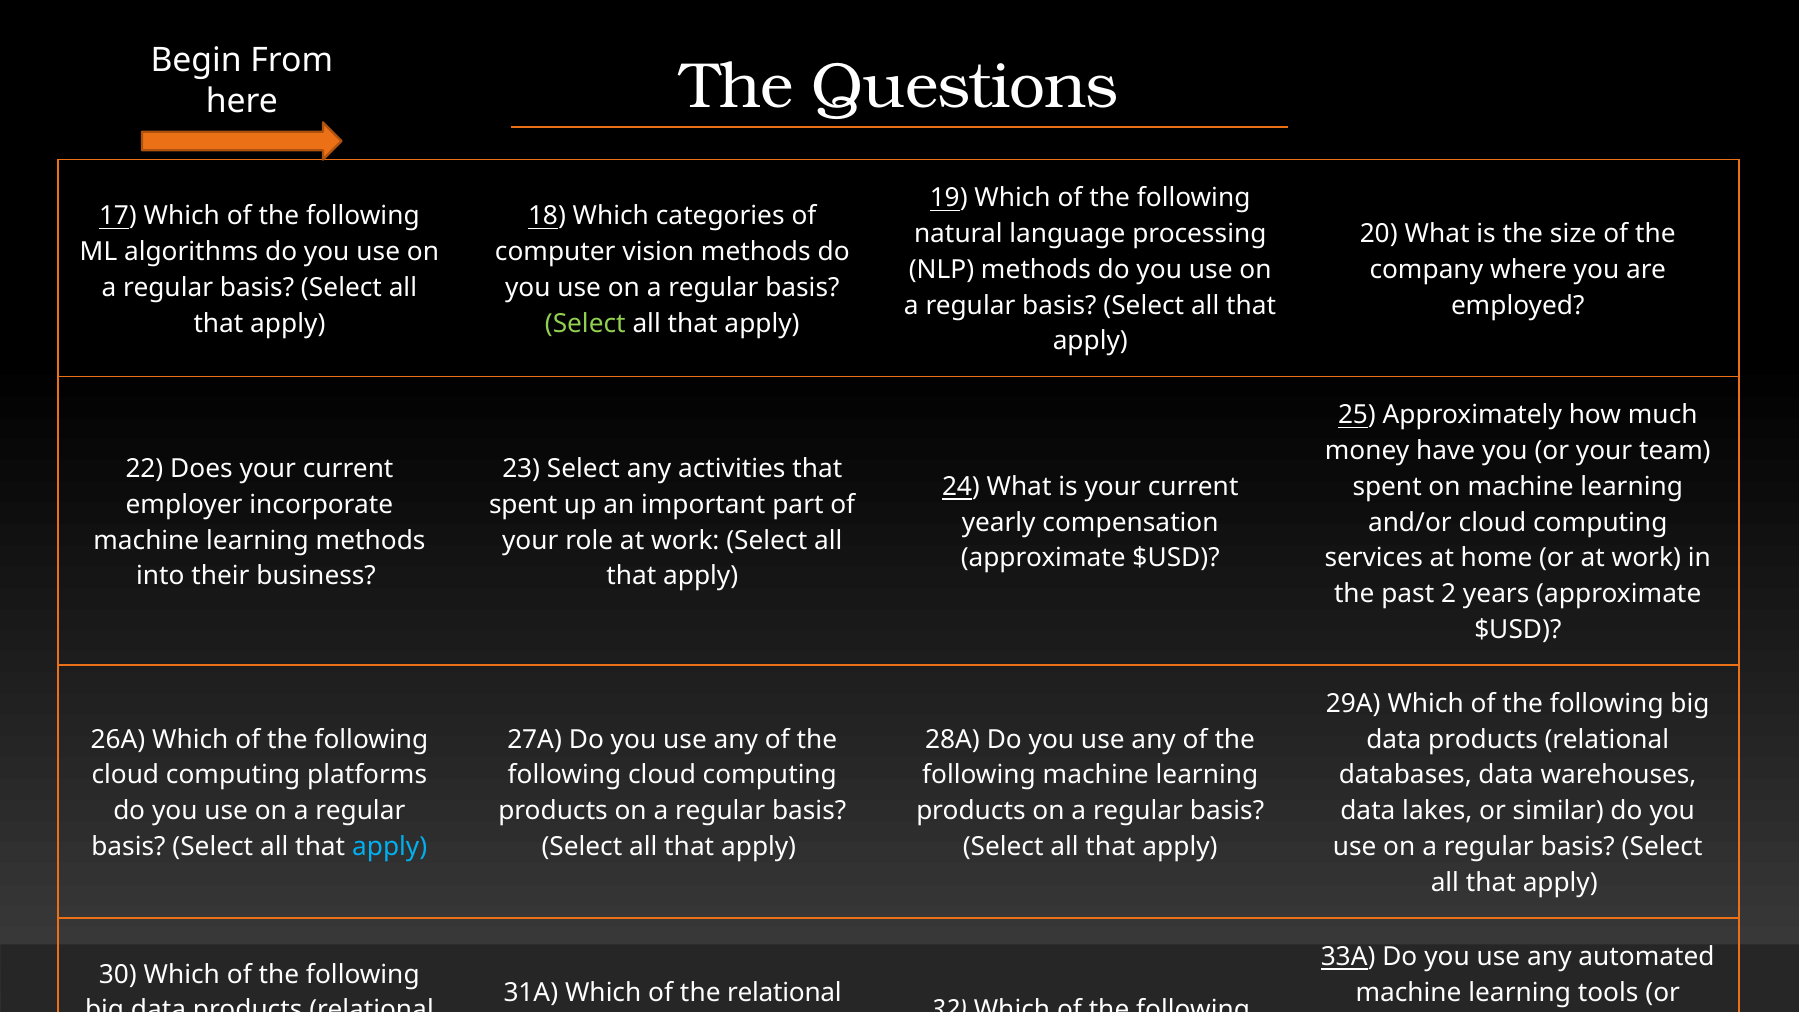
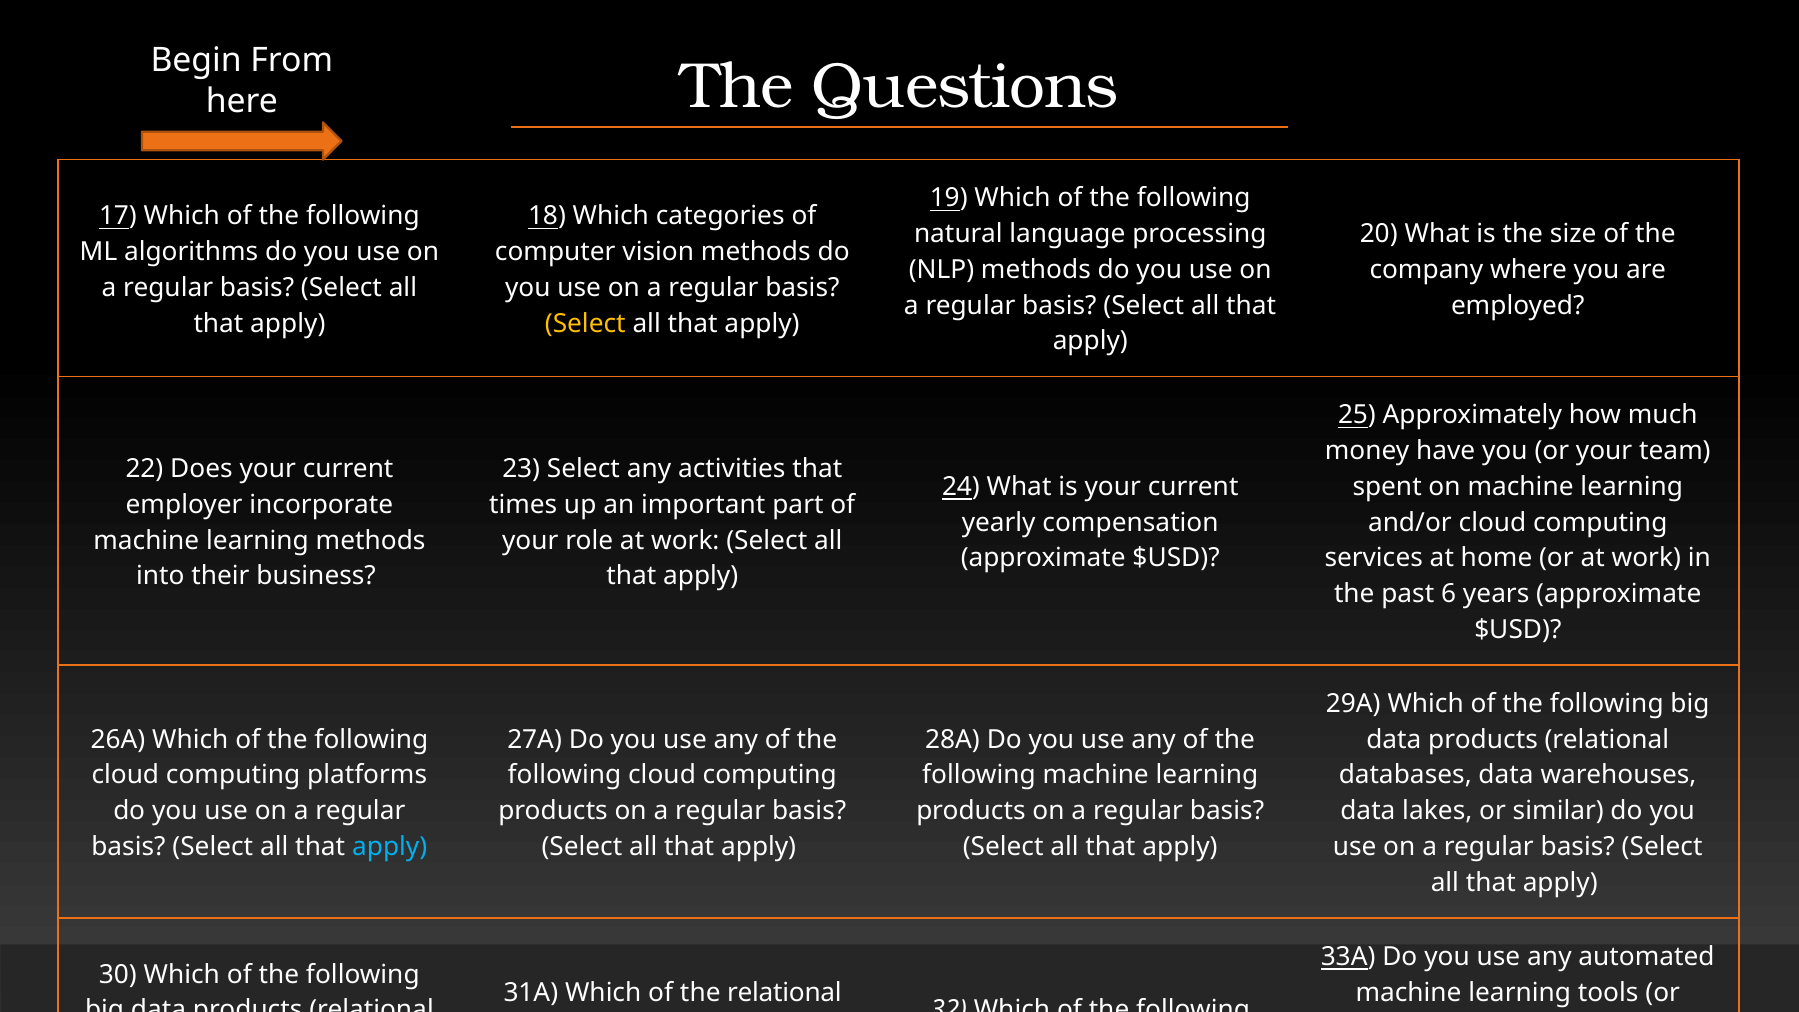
Select at (585, 323) colour: light green -> yellow
spent at (523, 505): spent -> times
2: 2 -> 6
